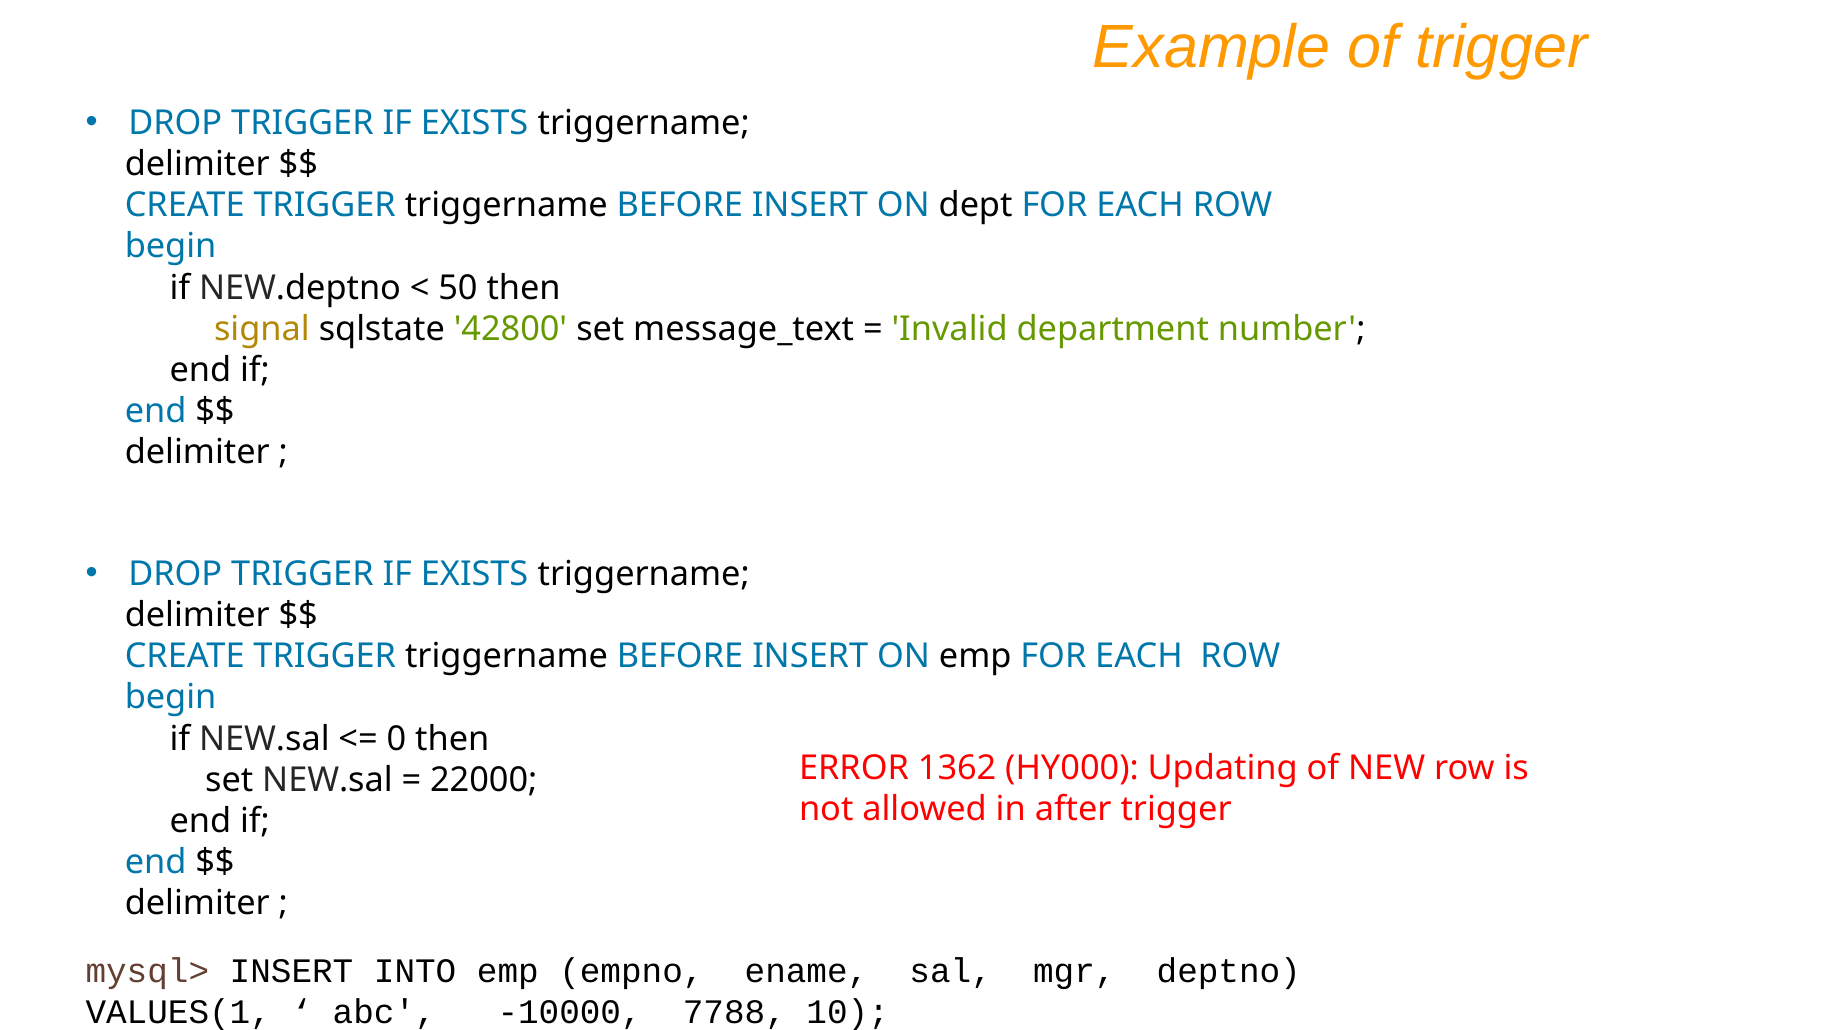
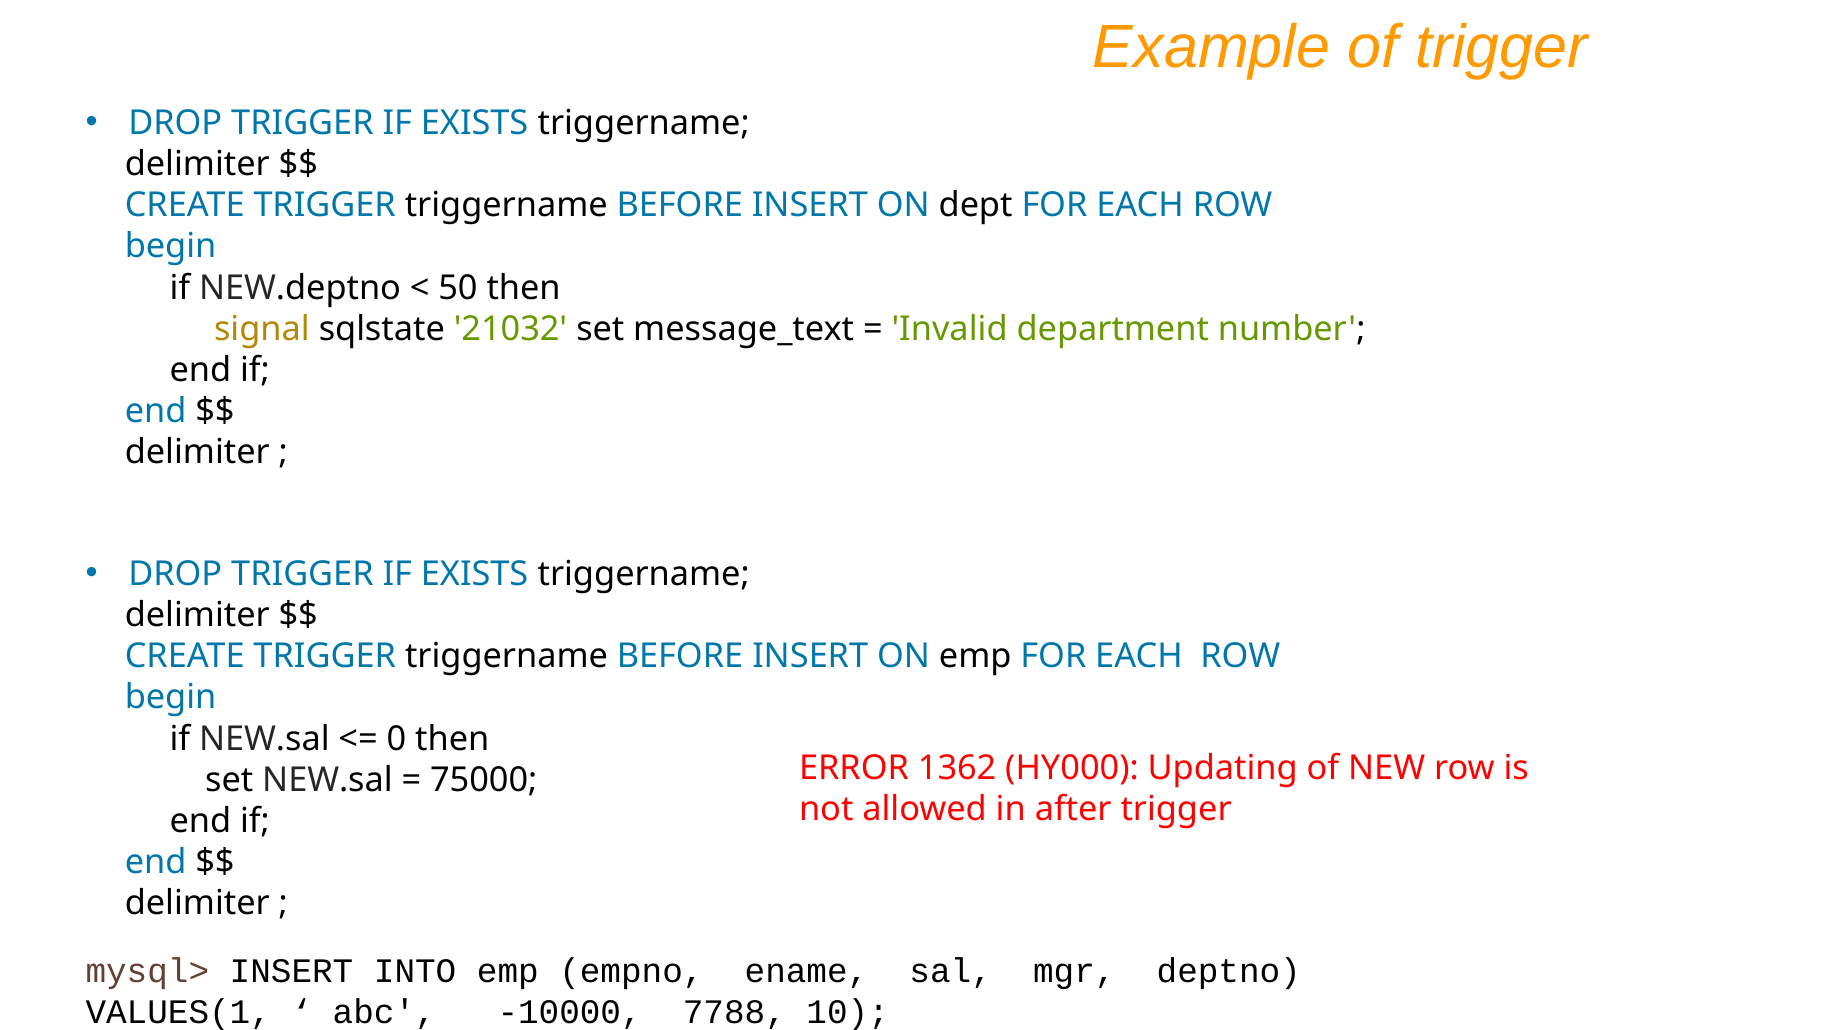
42800: 42800 -> 21032
22000: 22000 -> 75000
